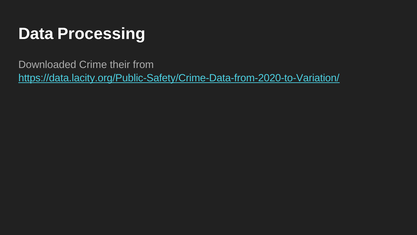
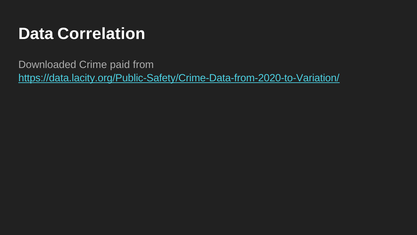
Processing: Processing -> Correlation
their: their -> paid
